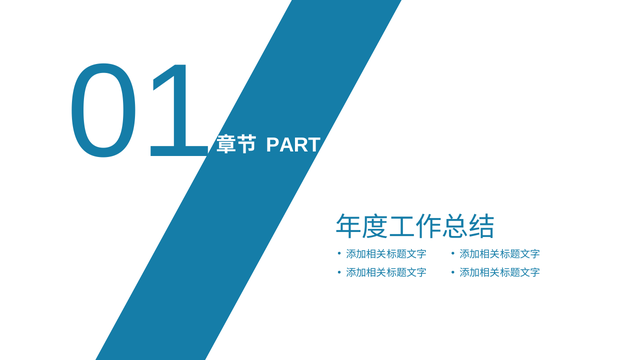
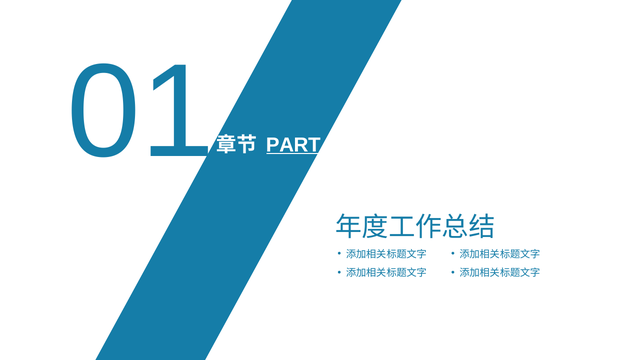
PART underline: none -> present
